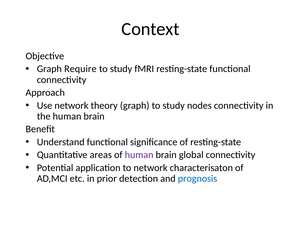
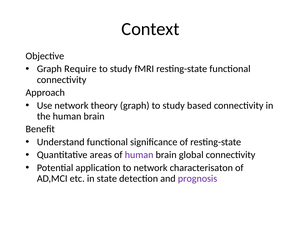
nodes: nodes -> based
prior: prior -> state
prognosis colour: blue -> purple
